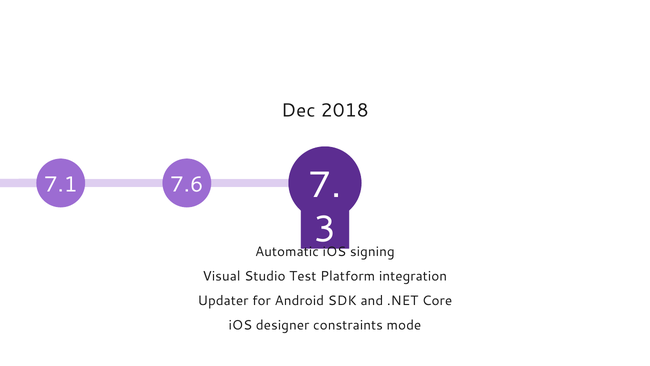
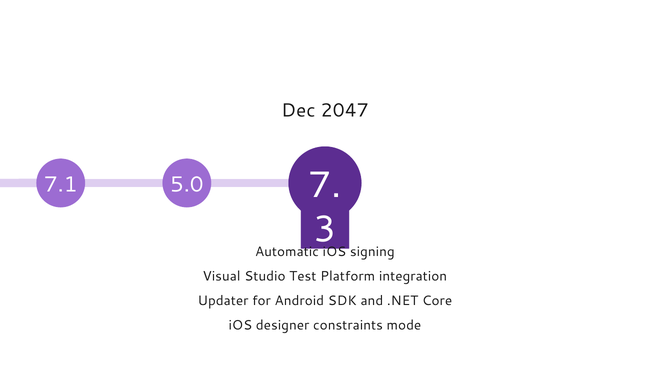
2018: 2018 -> 2047
7.6: 7.6 -> 5.0
